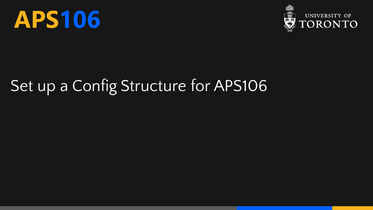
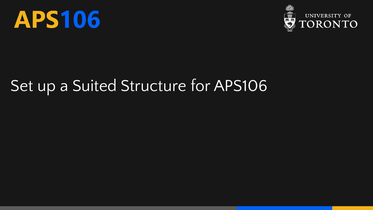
Config: Config -> Suited
